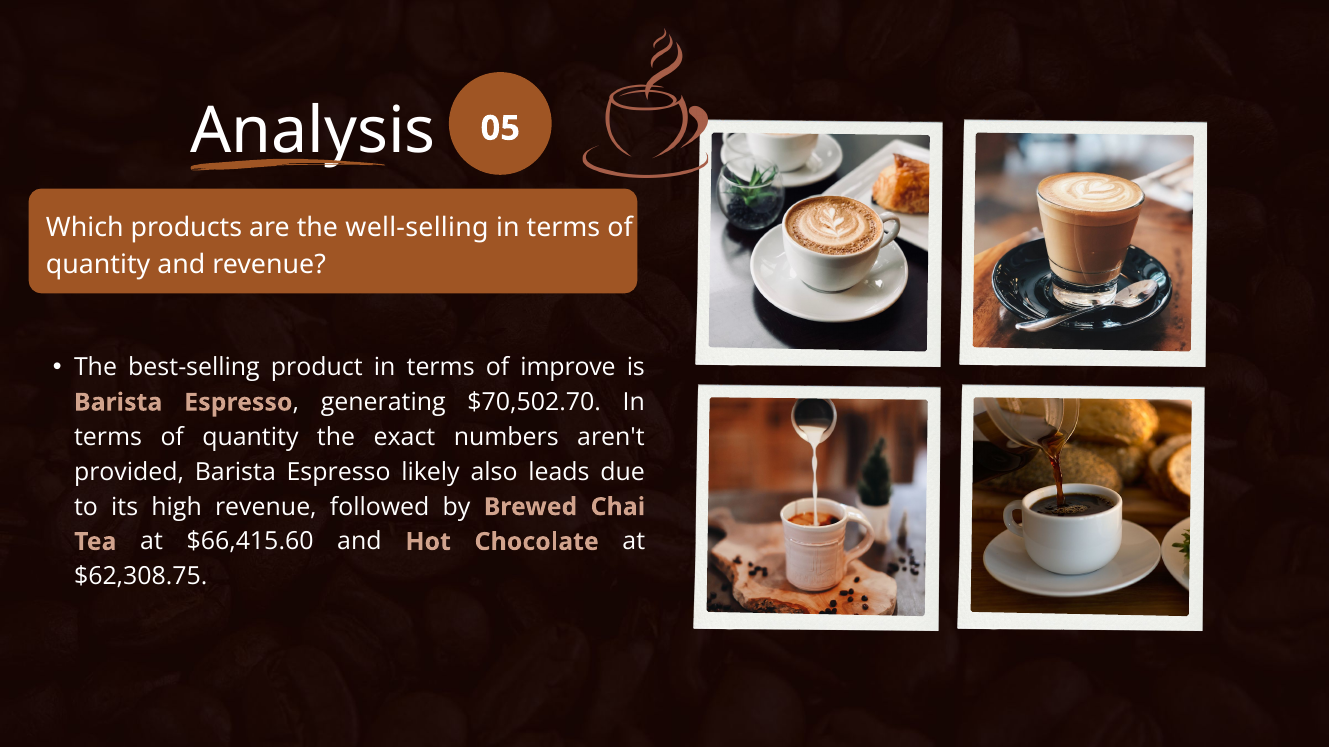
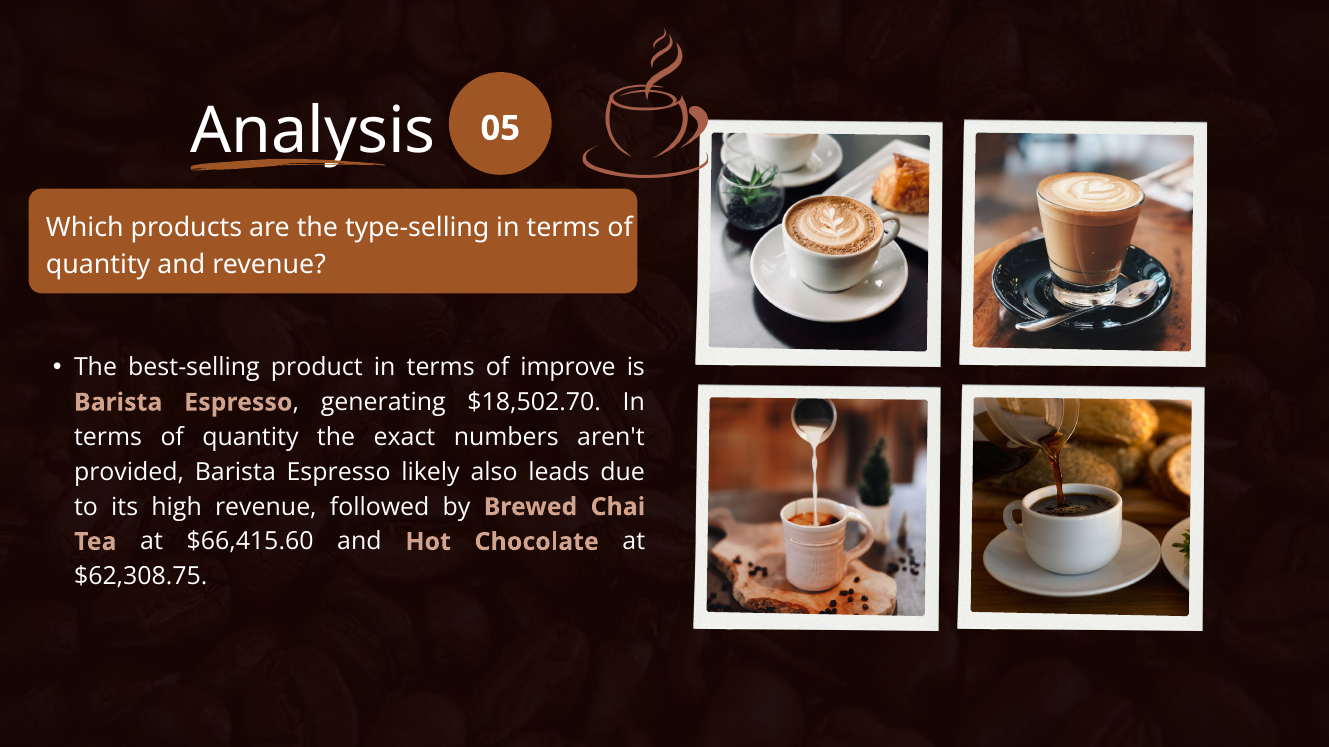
well-selling: well-selling -> type-selling
$70,502.70: $70,502.70 -> $18,502.70
